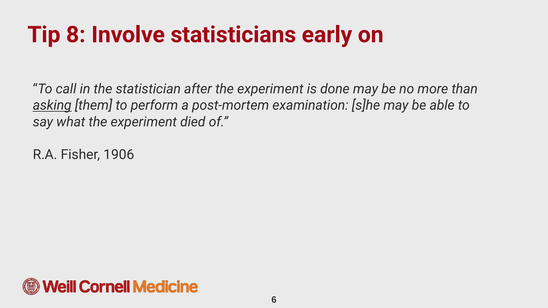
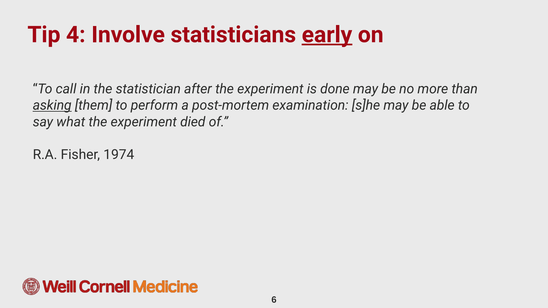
8: 8 -> 4
early underline: none -> present
1906: 1906 -> 1974
